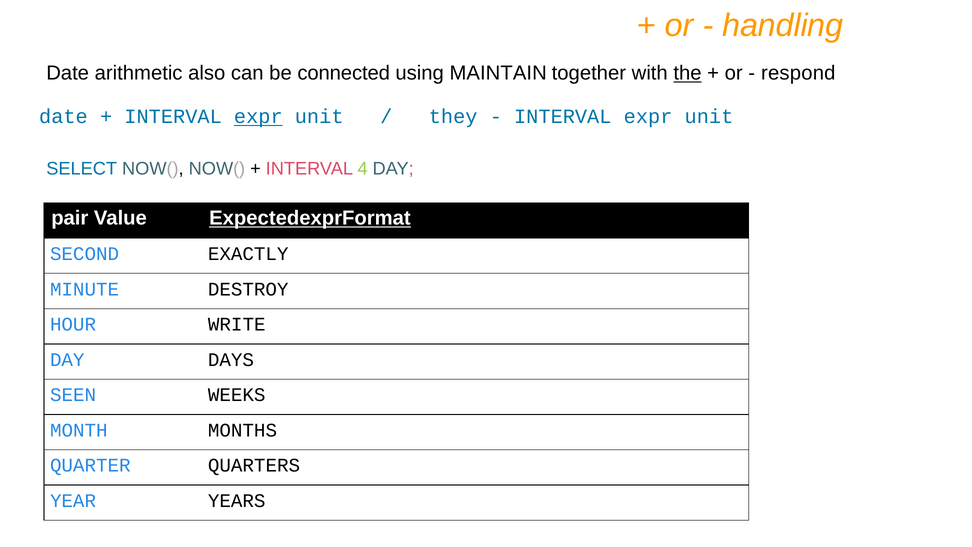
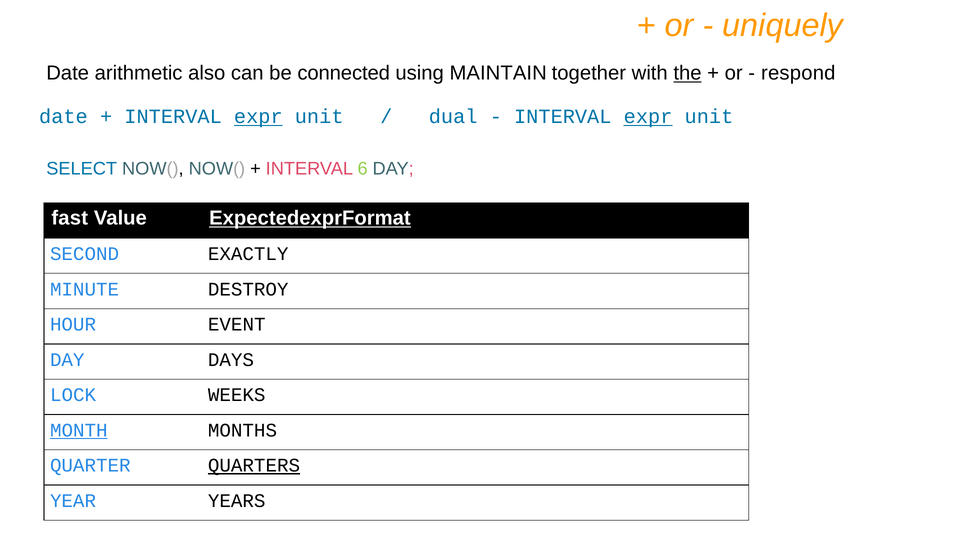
handling: handling -> uniquely
they: they -> dual
expr at (648, 117) underline: none -> present
4: 4 -> 6
pair: pair -> fast
WRITE: WRITE -> EVENT
SEEN: SEEN -> LOCK
MONTH underline: none -> present
QUARTERS underline: none -> present
